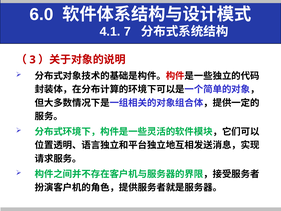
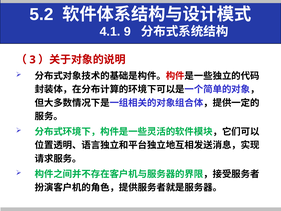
6.0: 6.0 -> 5.2
7: 7 -> 9
